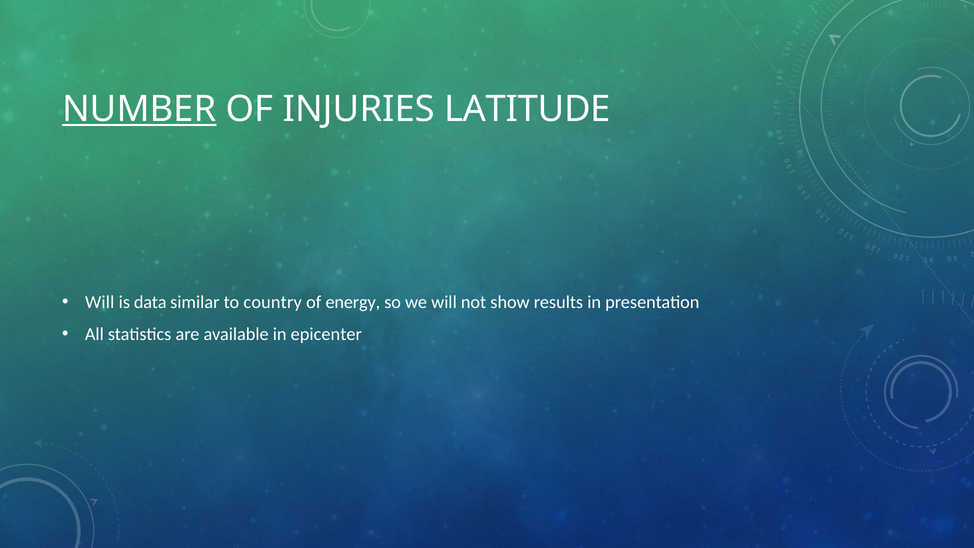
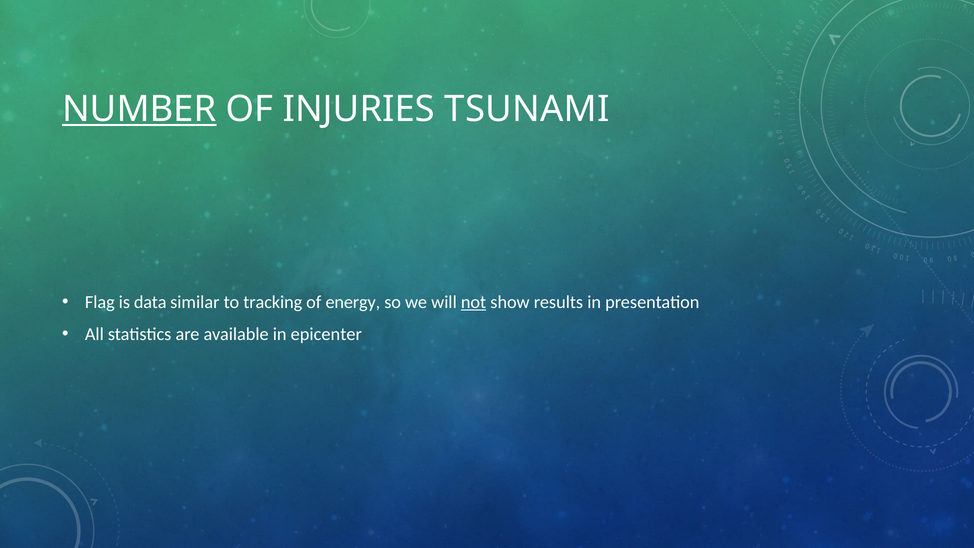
LATITUDE: LATITUDE -> TSUNAMI
Will at (100, 302): Will -> Flag
country: country -> tracking
not underline: none -> present
